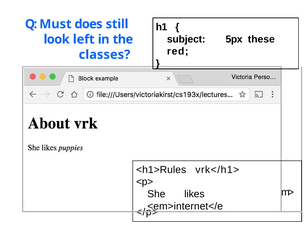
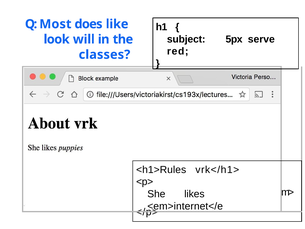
Must: Must -> Most
still: still -> like
these: these -> serve
left: left -> will
